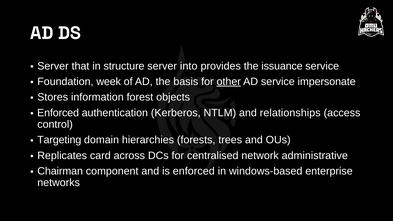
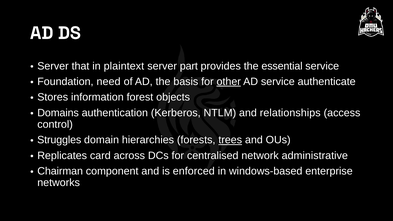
structure: structure -> plaintext
into: into -> part
issuance: issuance -> essential
week: week -> need
impersonate: impersonate -> authenticate
Enforced at (58, 113): Enforced -> Domains
Targeting: Targeting -> Struggles
trees underline: none -> present
